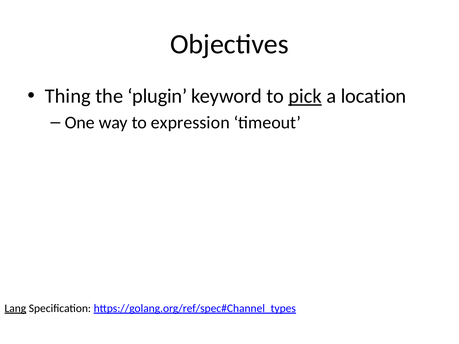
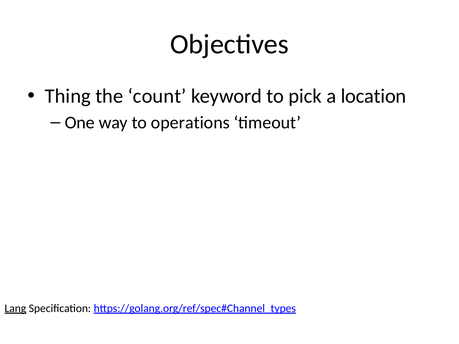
plugin: plugin -> count
pick underline: present -> none
expression: expression -> operations
